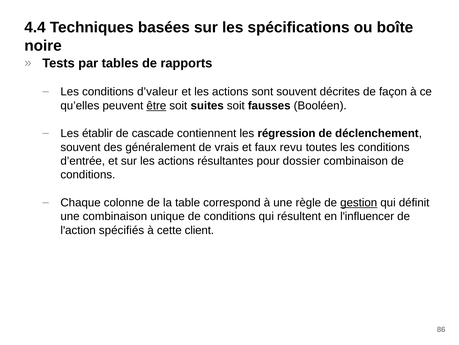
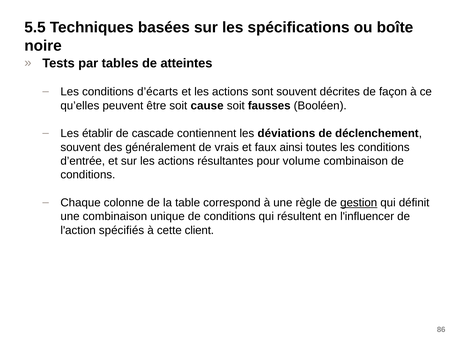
4.4: 4.4 -> 5.5
rapports: rapports -> atteintes
d’valeur: d’valeur -> d’écarts
être underline: present -> none
suites: suites -> cause
régression: régression -> déviations
revu: revu -> ainsi
dossier: dossier -> volume
